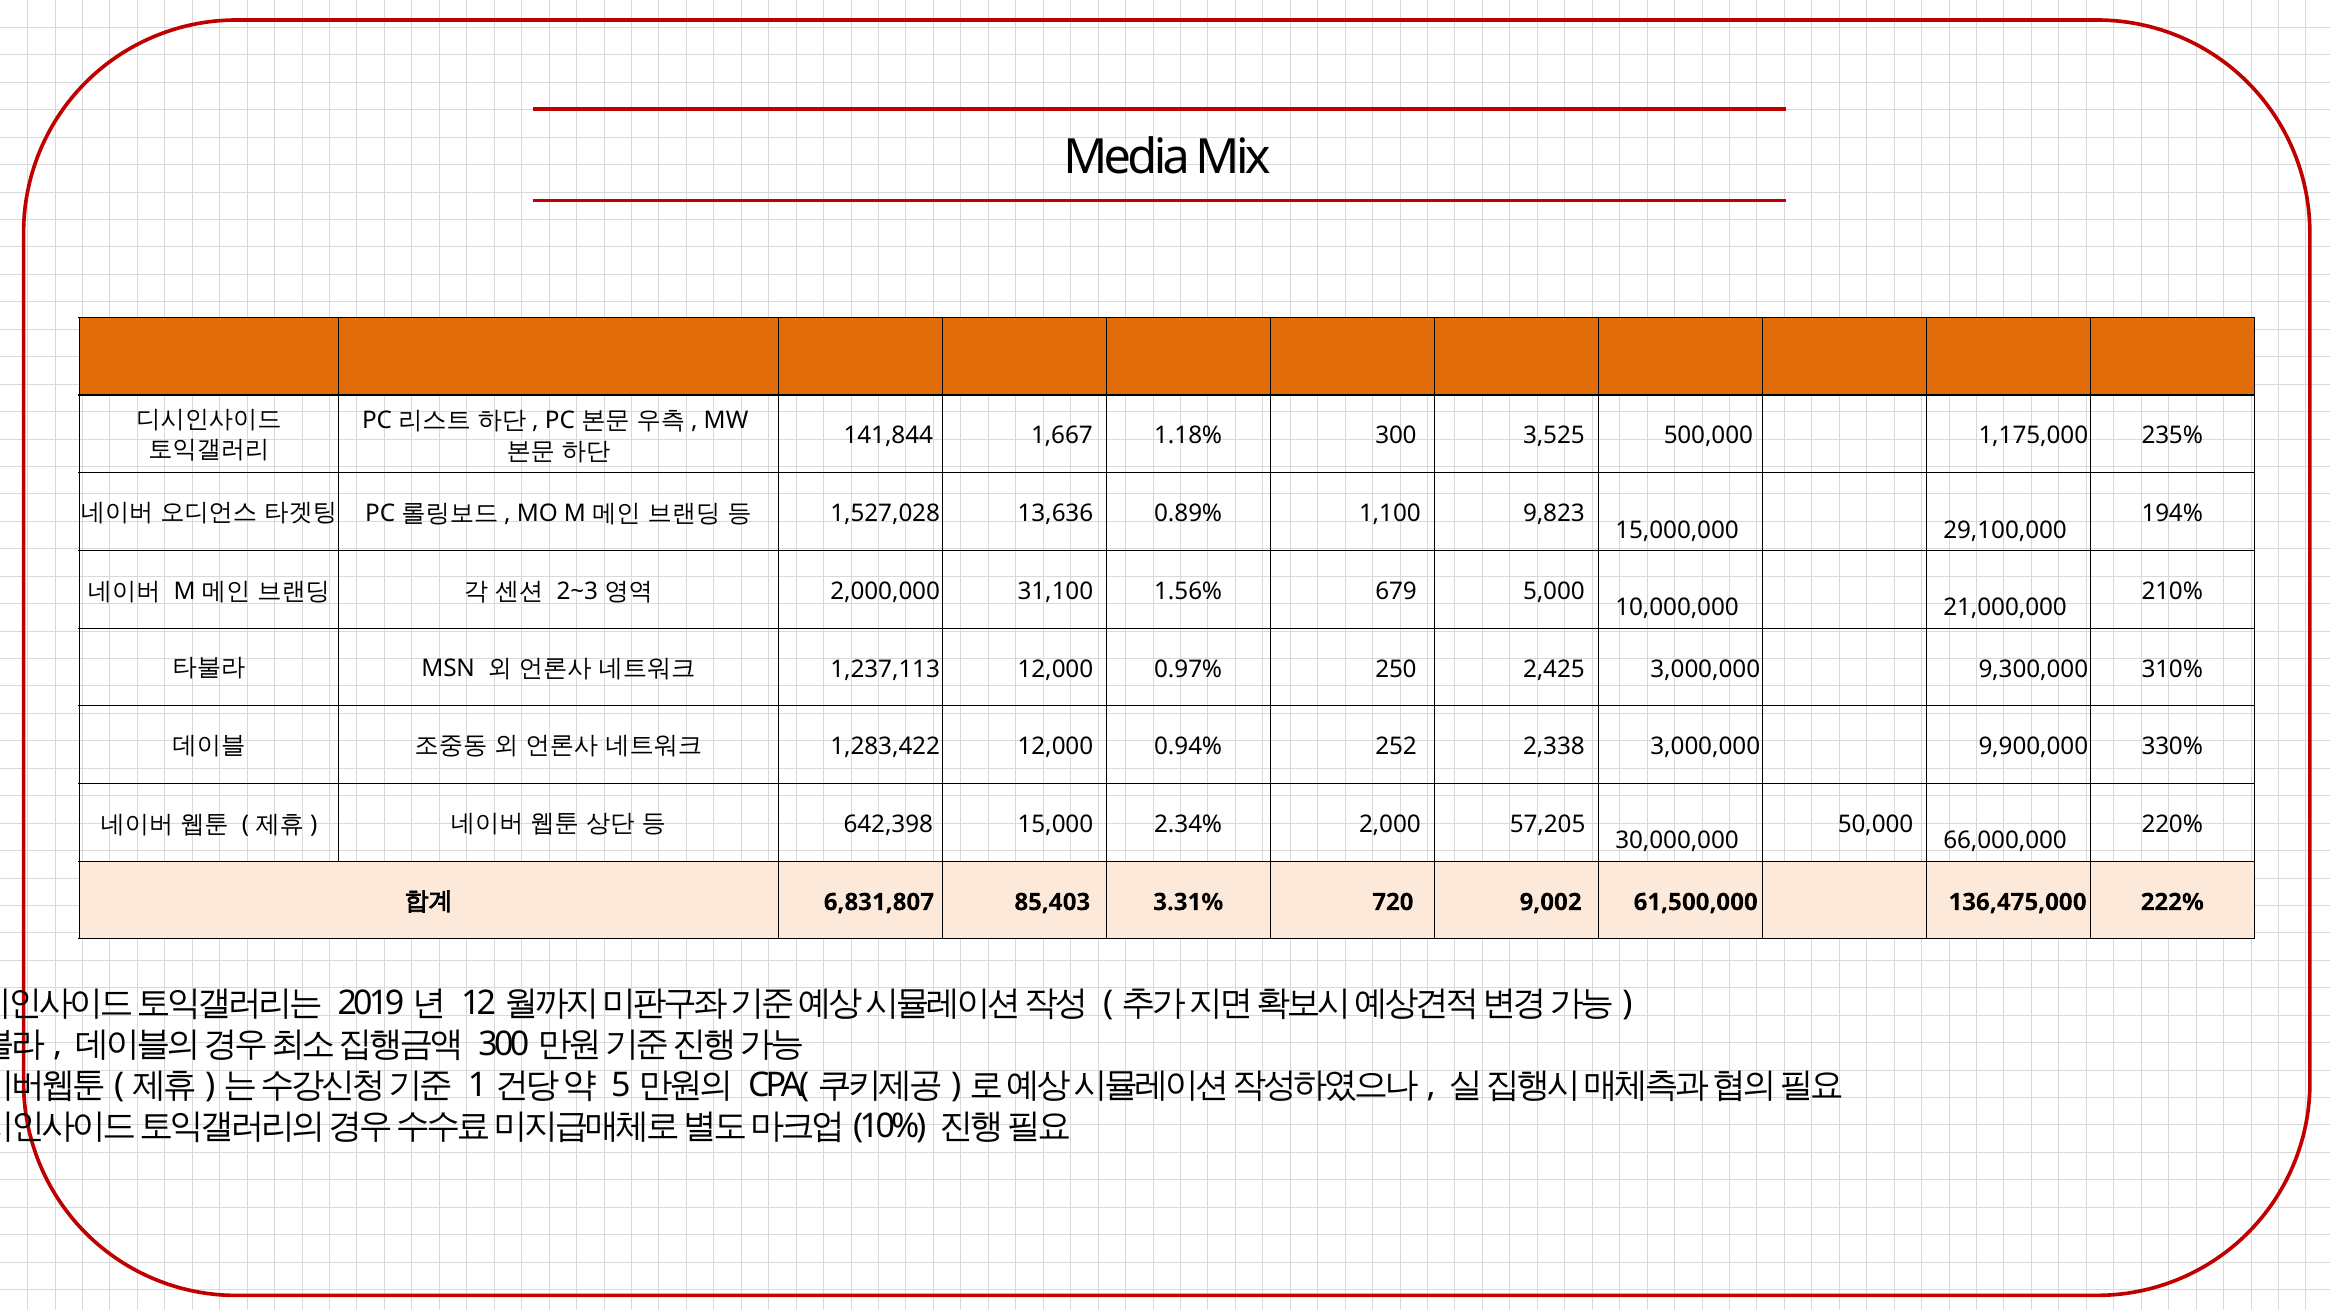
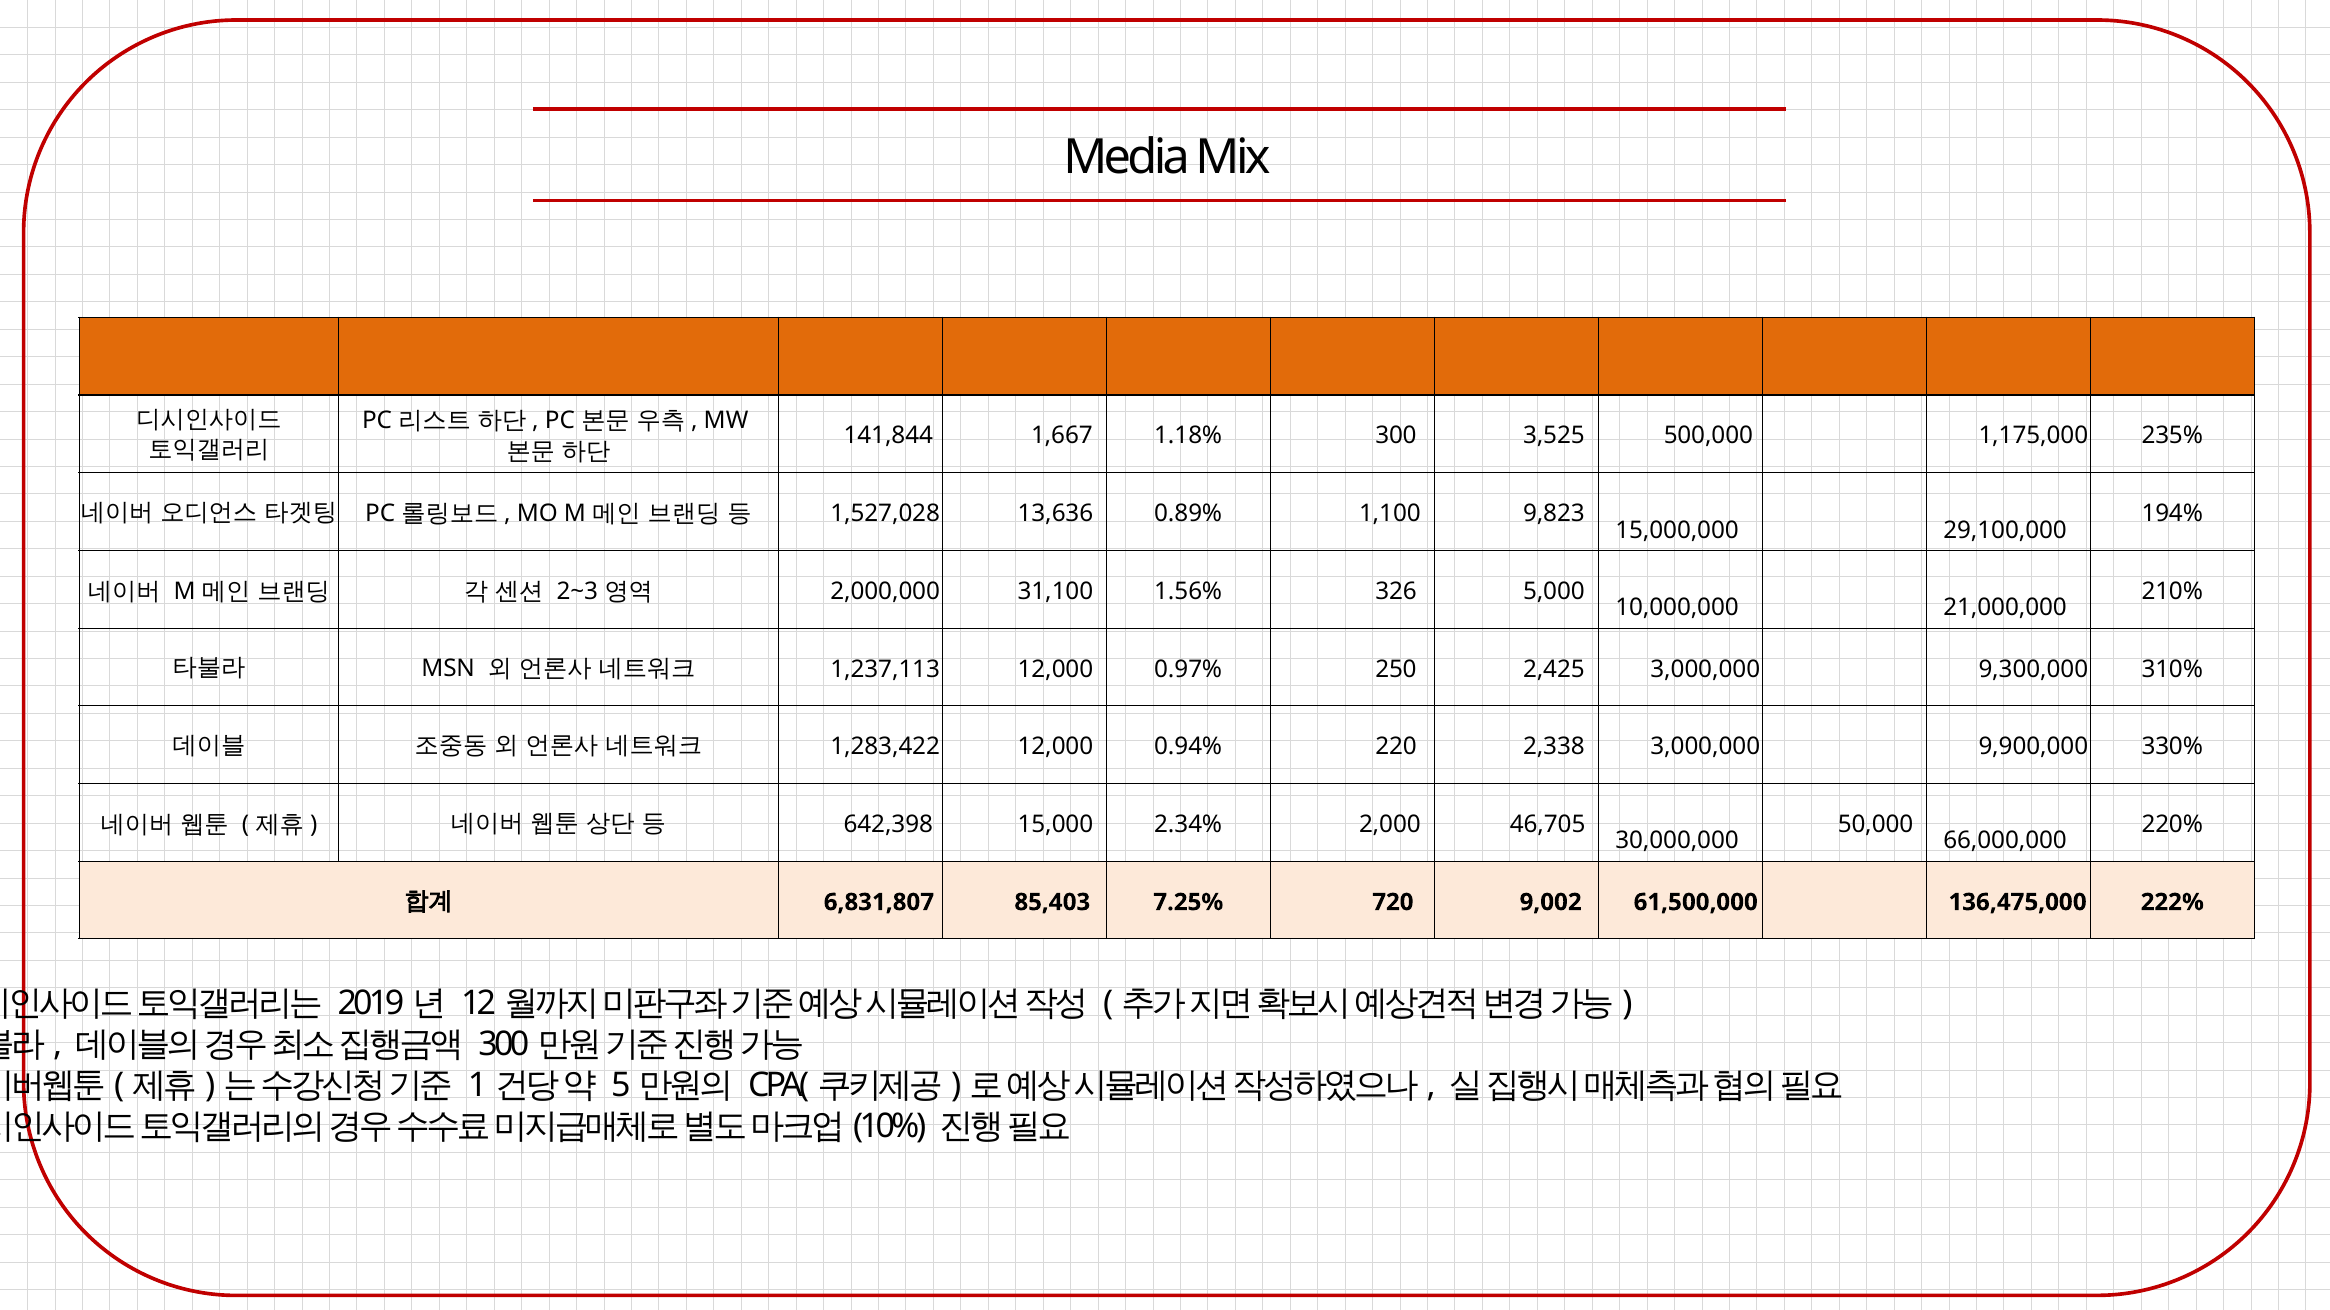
679: 679 -> 326
252: 252 -> 220
57,205: 57,205 -> 46,705
3.31%: 3.31% -> 7.25%
